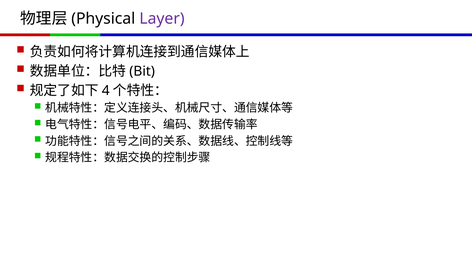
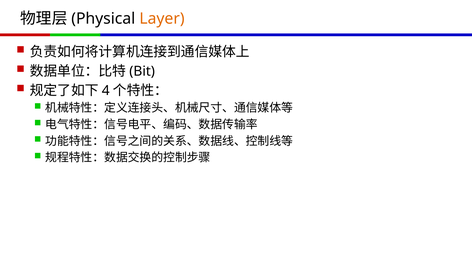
Layer colour: purple -> orange
